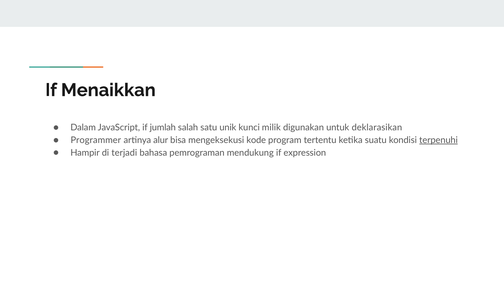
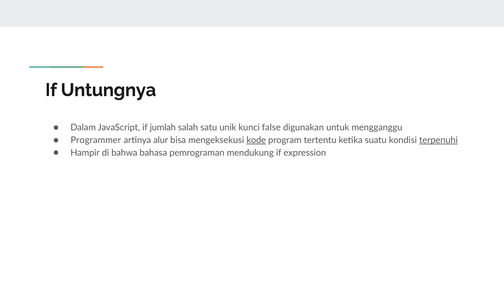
Menaikkan: Menaikkan -> Untungnya
milik: milik -> false
deklarasikan: deklarasikan -> mengganggu
kode underline: none -> present
terjadi: terjadi -> bahwa
